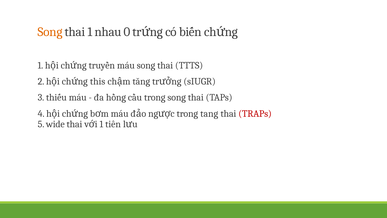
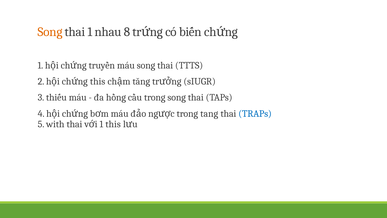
0: 0 -> 8
TRAPs colour: red -> blue
wide: wide -> with
1 tiên: tiên -> this
